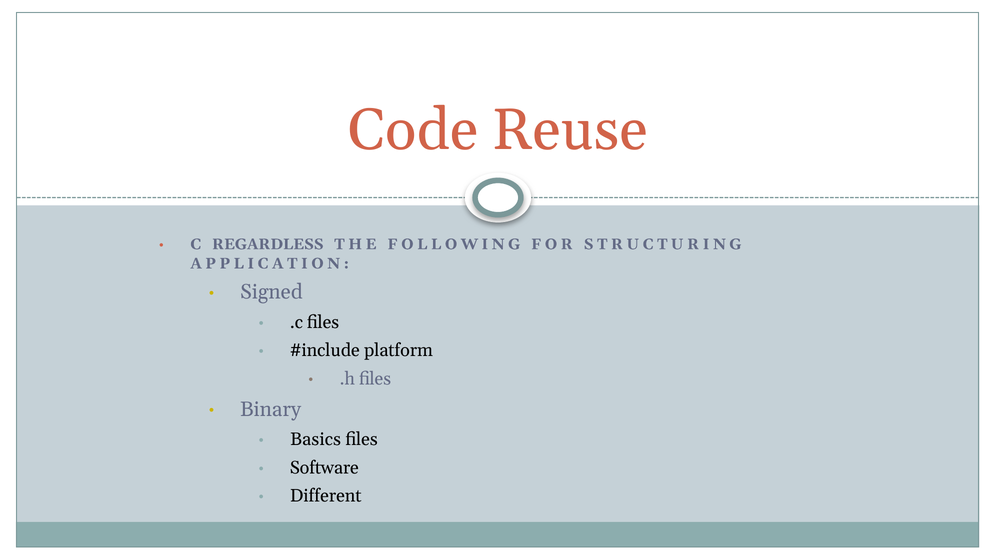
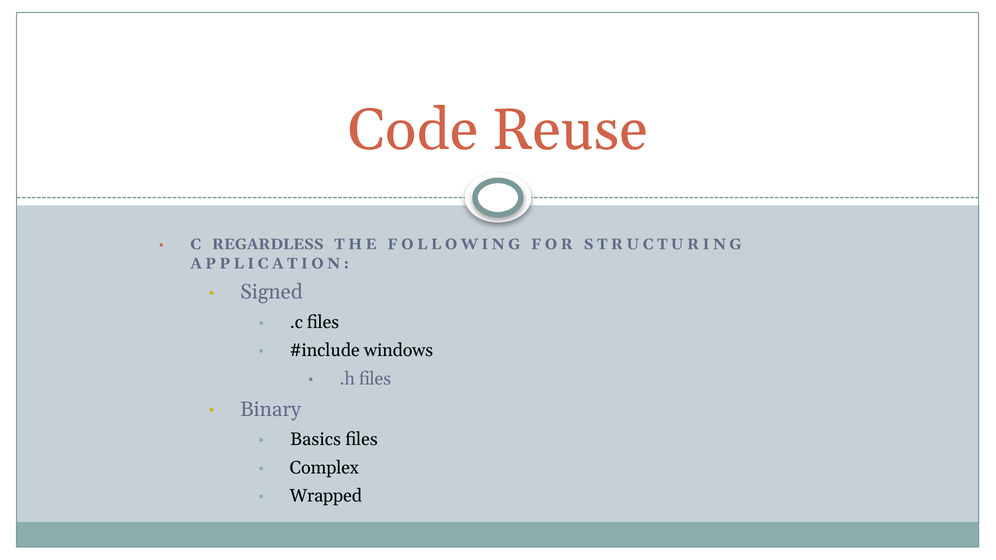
platform: platform -> windows
Software: Software -> Complex
Different: Different -> Wrapped
